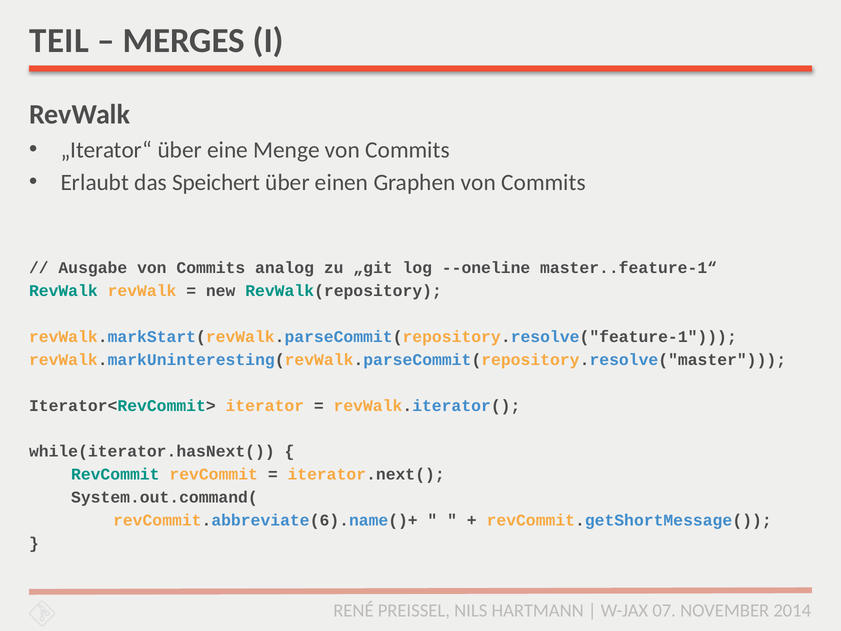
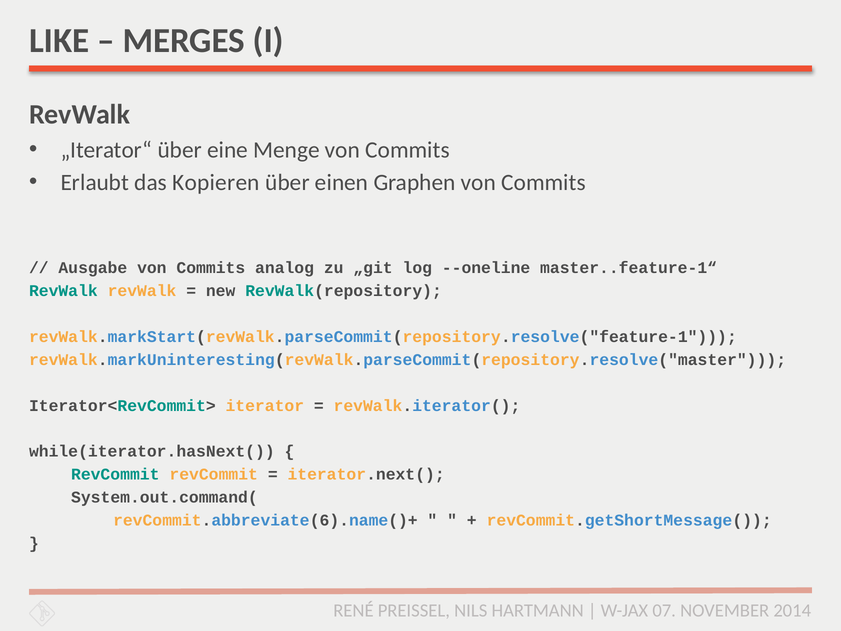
TEIL: TEIL -> LIKE
Speichert: Speichert -> Kopieren
